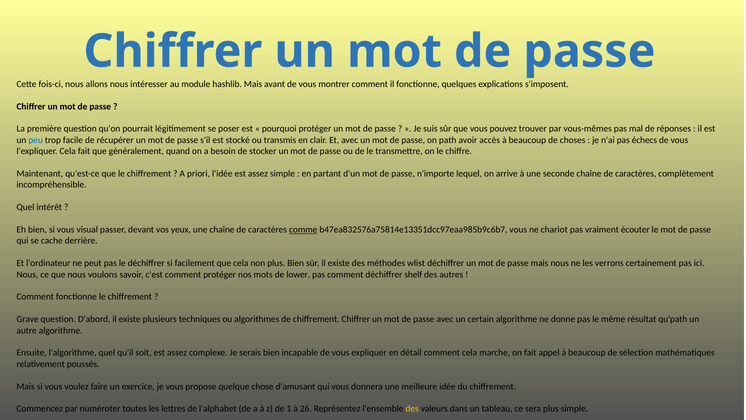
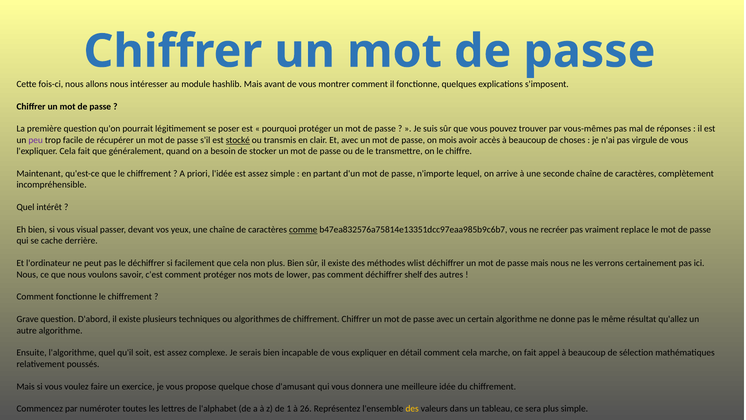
peu colour: blue -> purple
stocké underline: none -> present
path: path -> mois
échecs: échecs -> virgule
chariot: chariot -> recréer
écouter: écouter -> replace
qu'path: qu'path -> qu'allez
